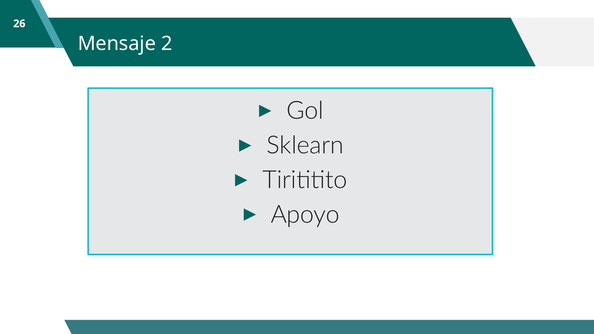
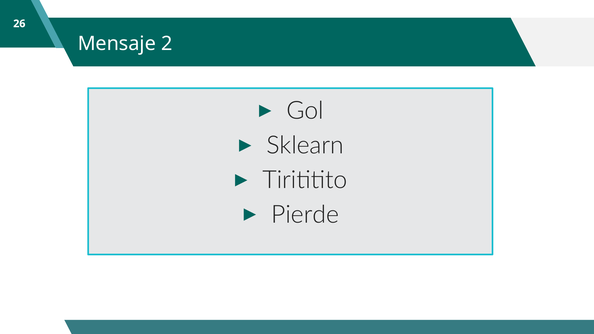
Apoyo: Apoyo -> Pierde
